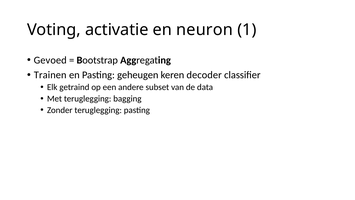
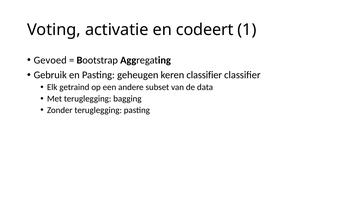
neuron: neuron -> codeert
Trainen: Trainen -> Gebruik
keren decoder: decoder -> classifier
